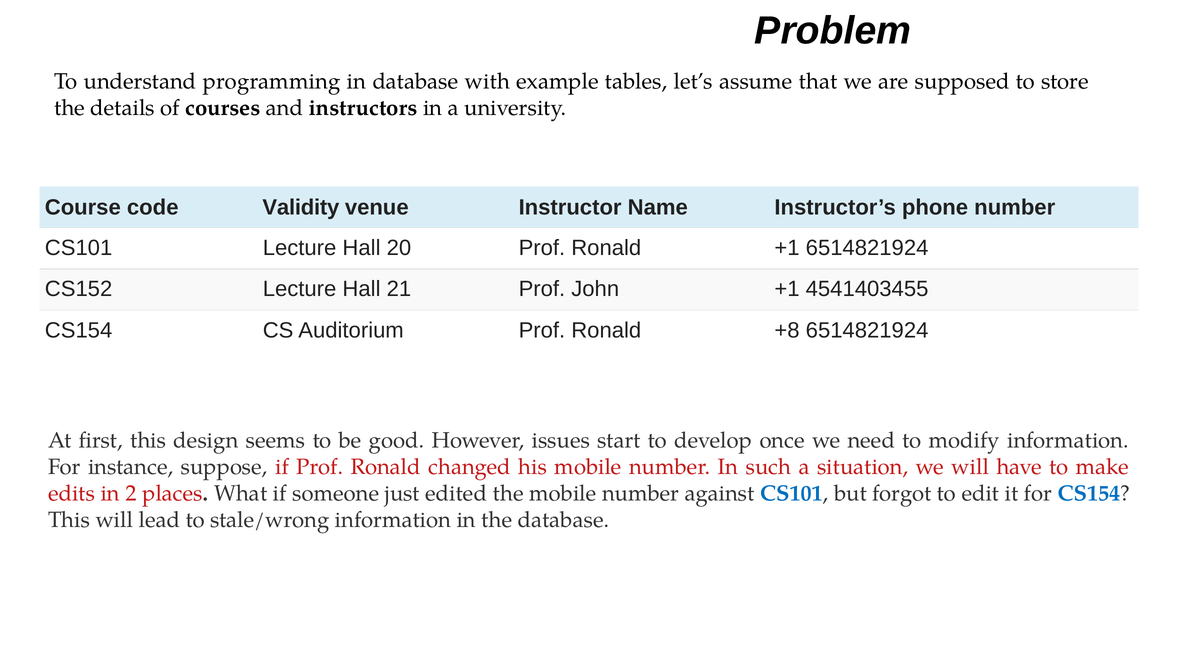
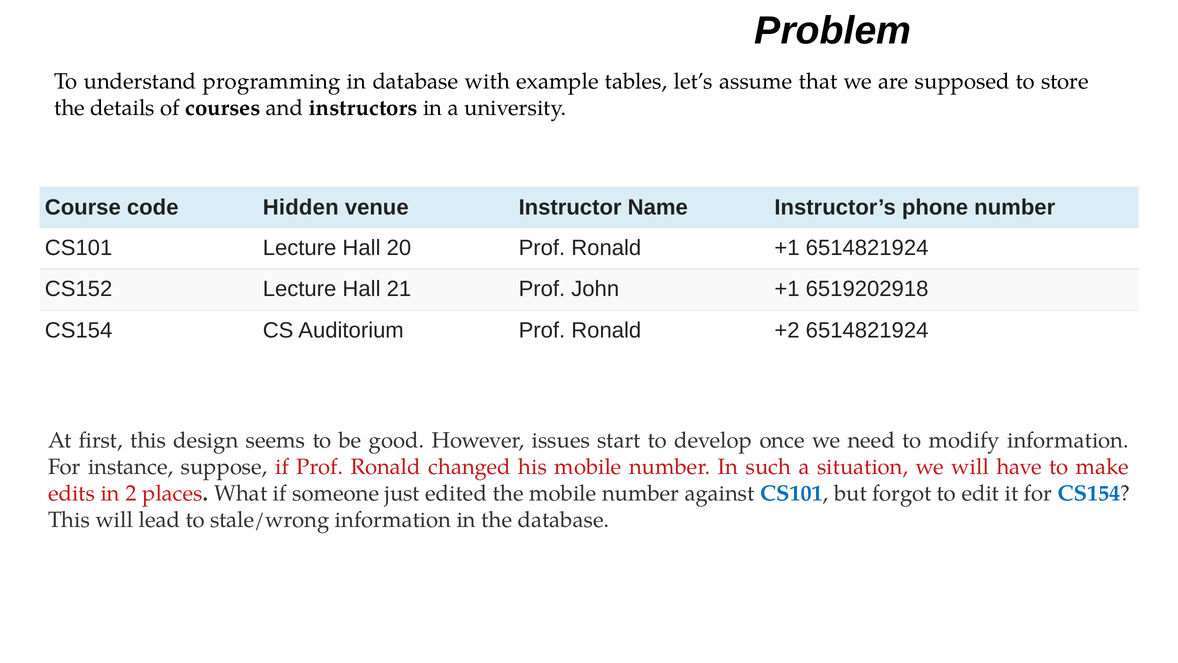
Validity: Validity -> Hidden
4541403455: 4541403455 -> 6519202918
+8: +8 -> +2
